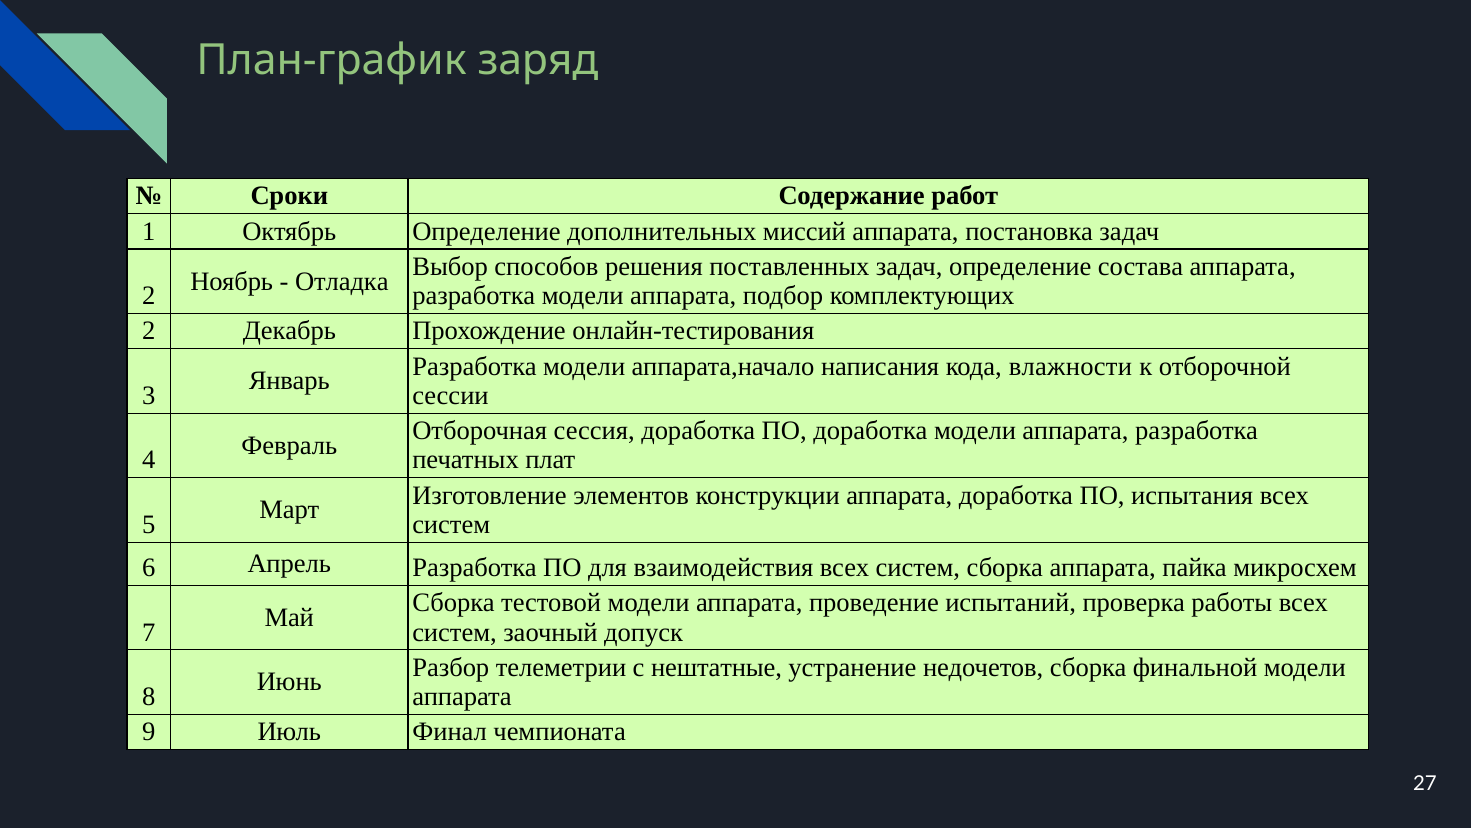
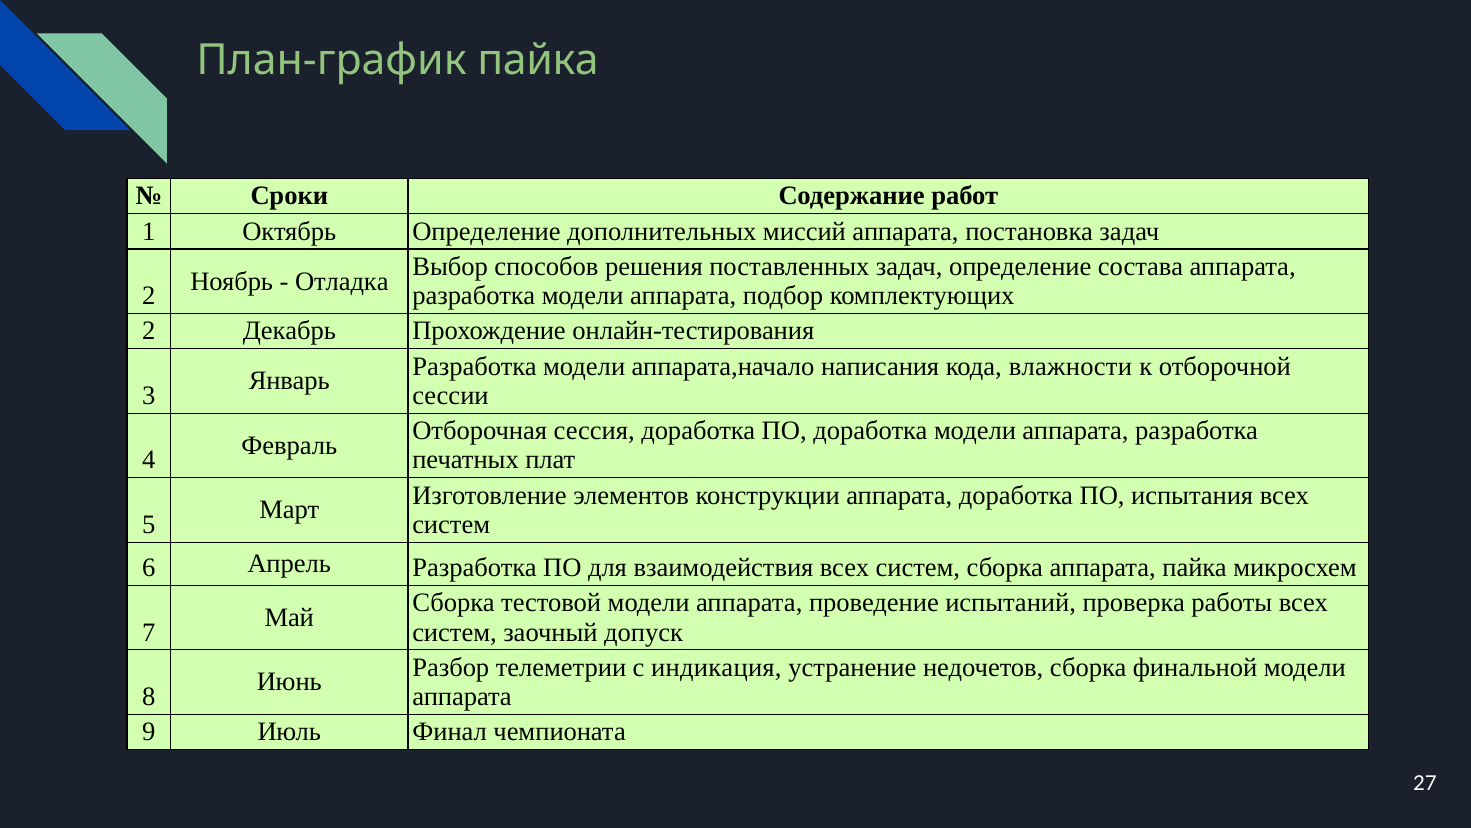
План-график заряд: заряд -> пайка
нештатные: нештатные -> индикация
